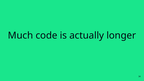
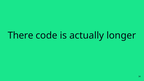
Much: Much -> There
